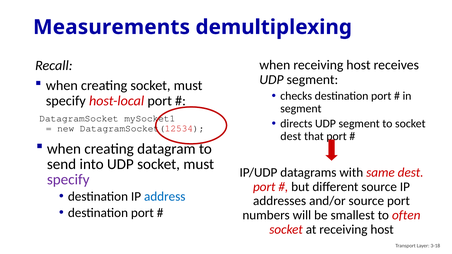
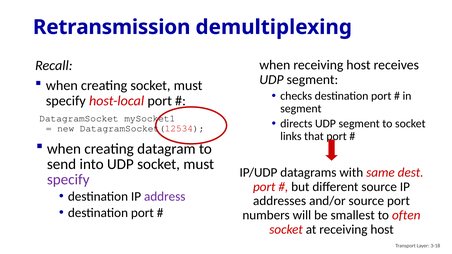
Measurements: Measurements -> Retransmission
dest at (291, 136): dest -> links
address colour: blue -> purple
